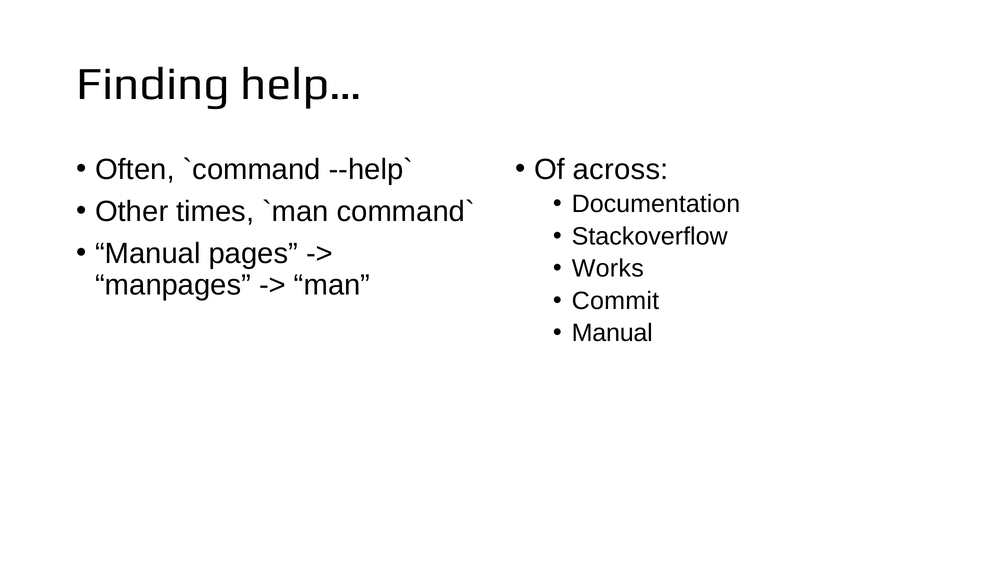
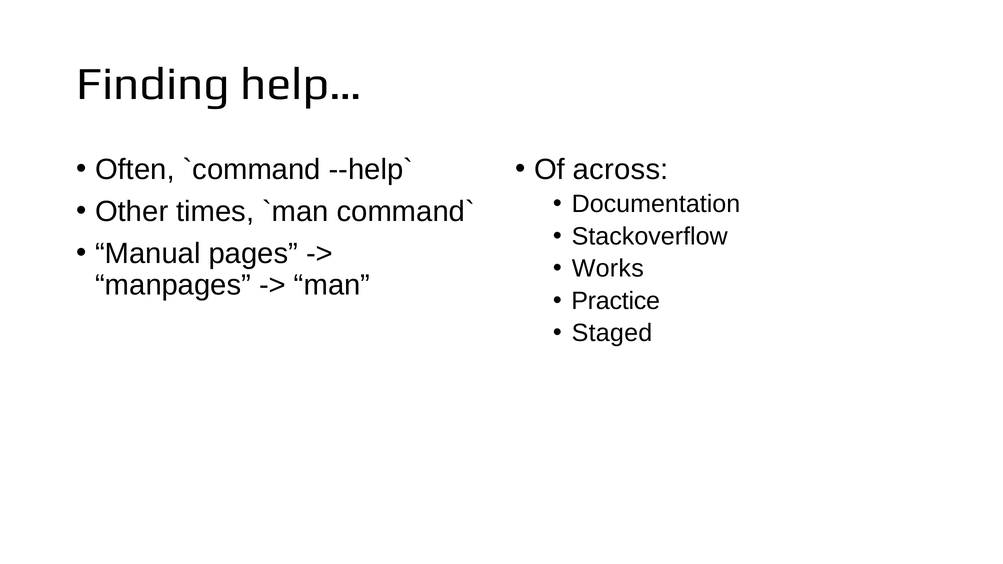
Commit: Commit -> Practice
Manual at (612, 333): Manual -> Staged
